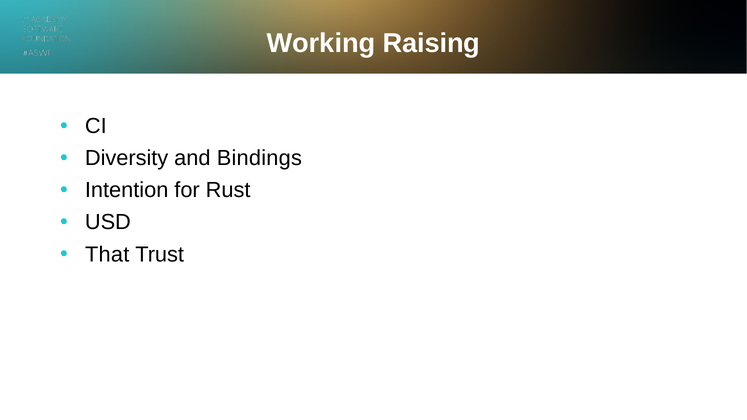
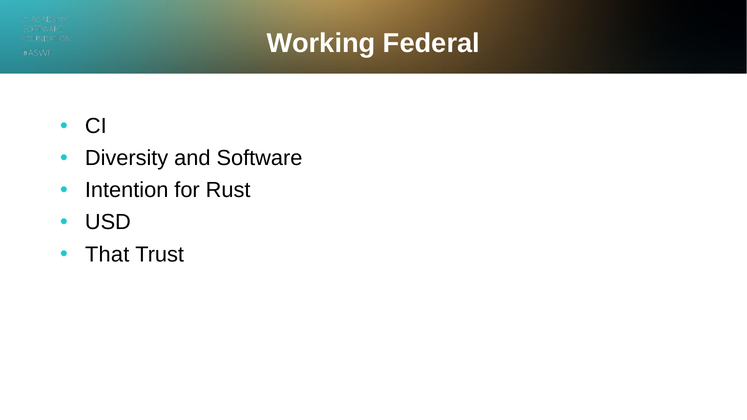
Raising: Raising -> Federal
Bindings: Bindings -> Software
